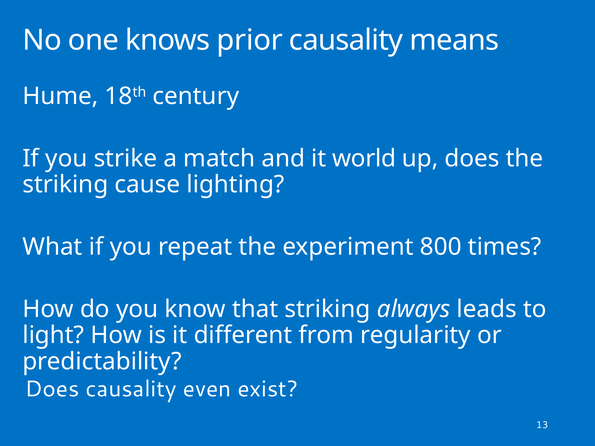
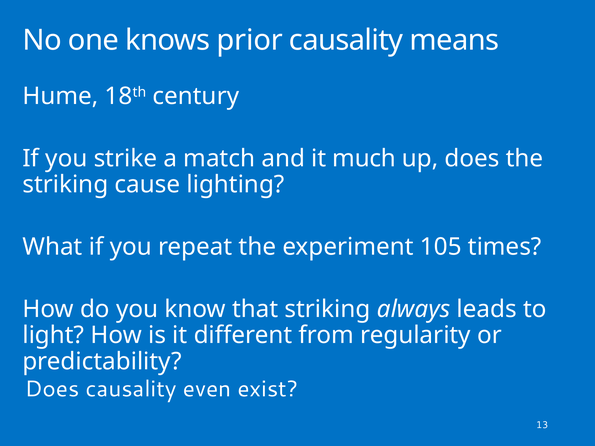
world: world -> much
800: 800 -> 105
